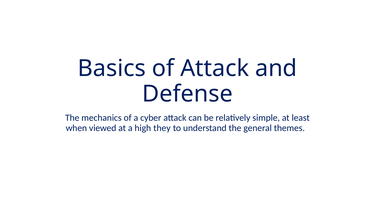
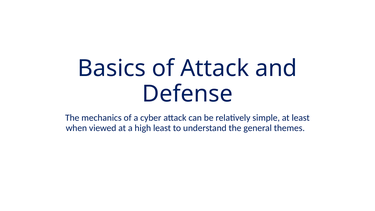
high they: they -> least
